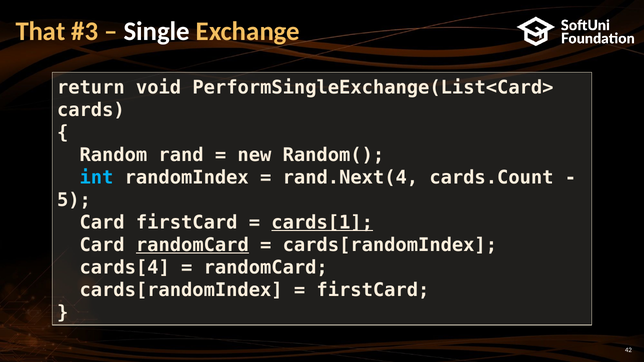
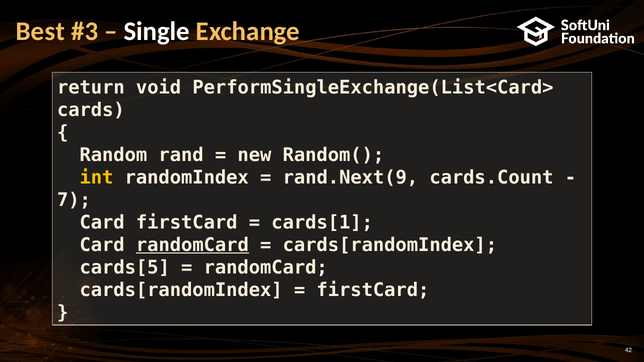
That: That -> Best
int colour: light blue -> yellow
rand.Next(4: rand.Next(4 -> rand.Next(9
5: 5 -> 7
cards[1 underline: present -> none
cards[4: cards[4 -> cards[5
